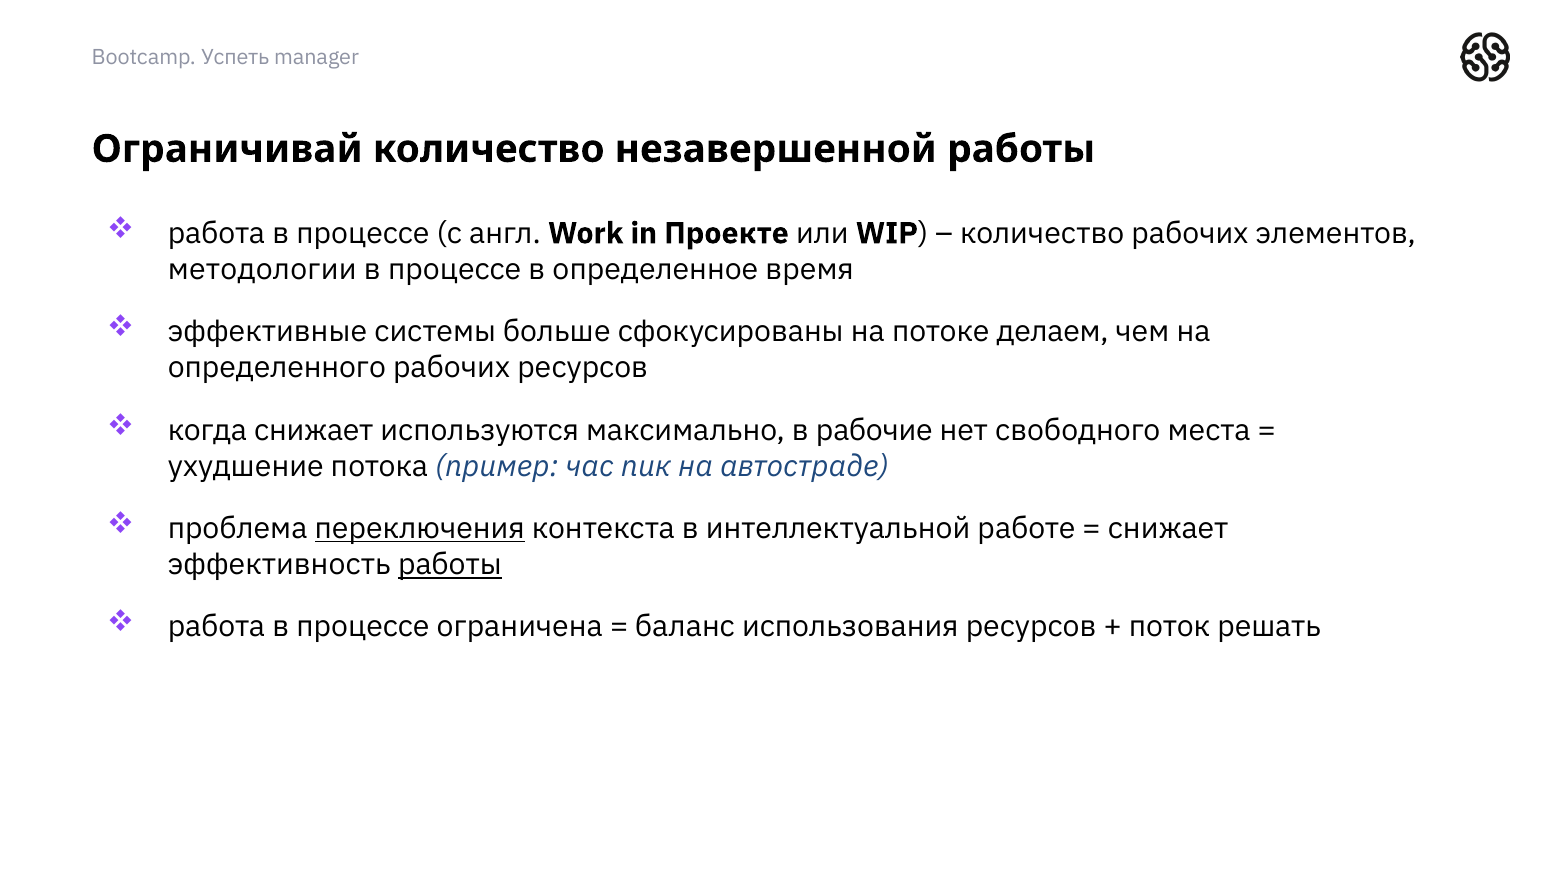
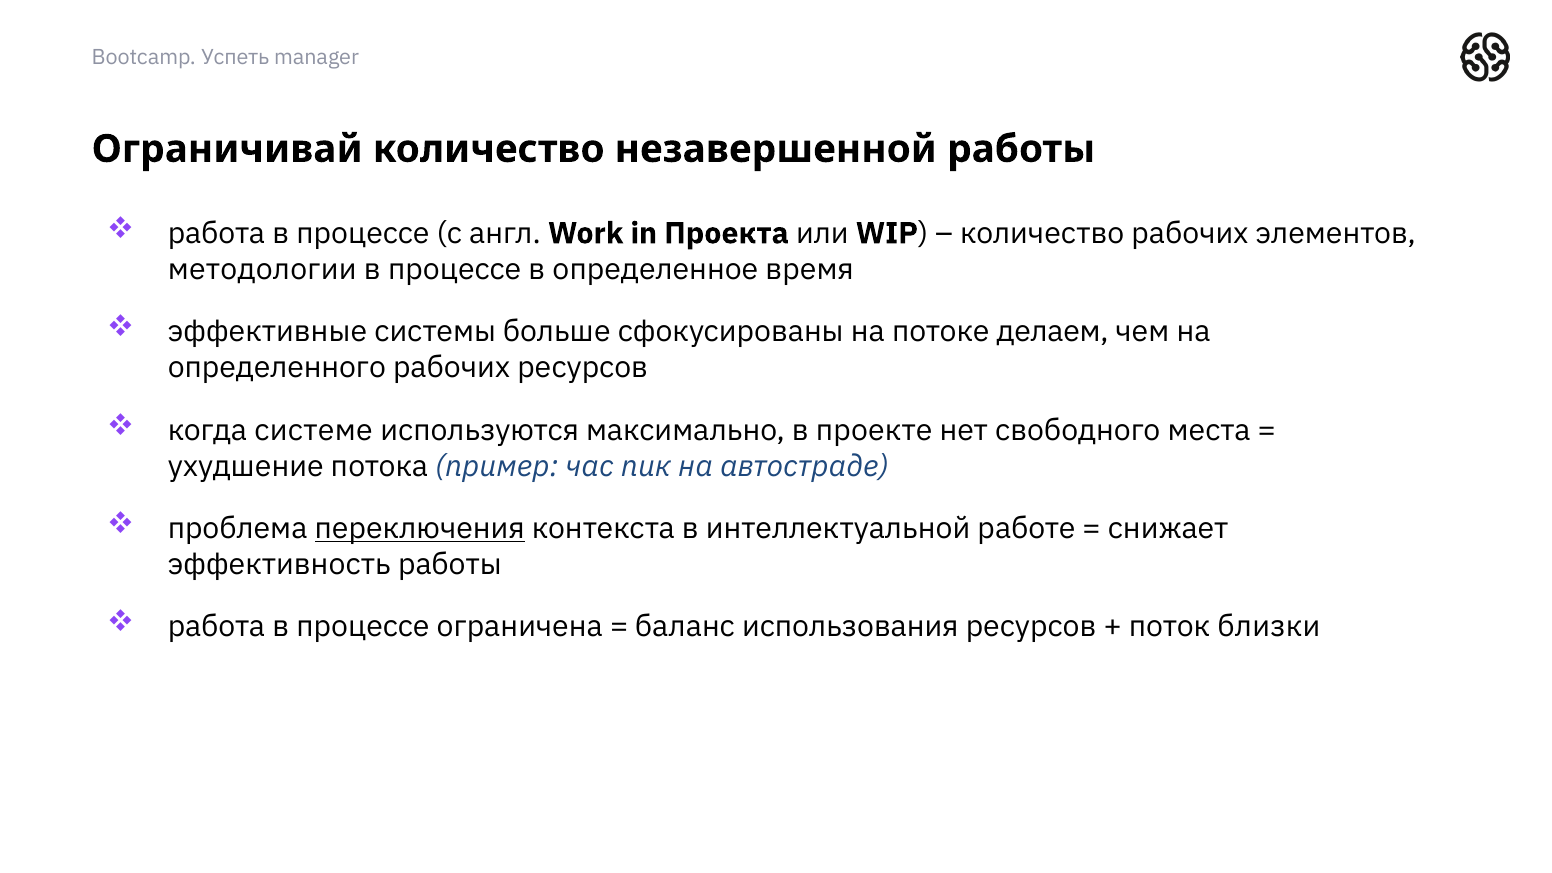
Проекте: Проекте -> Проекта
когда снижает: снижает -> системе
рабочие: рабочие -> проекте
работы at (450, 565) underline: present -> none
решать: решать -> близки
